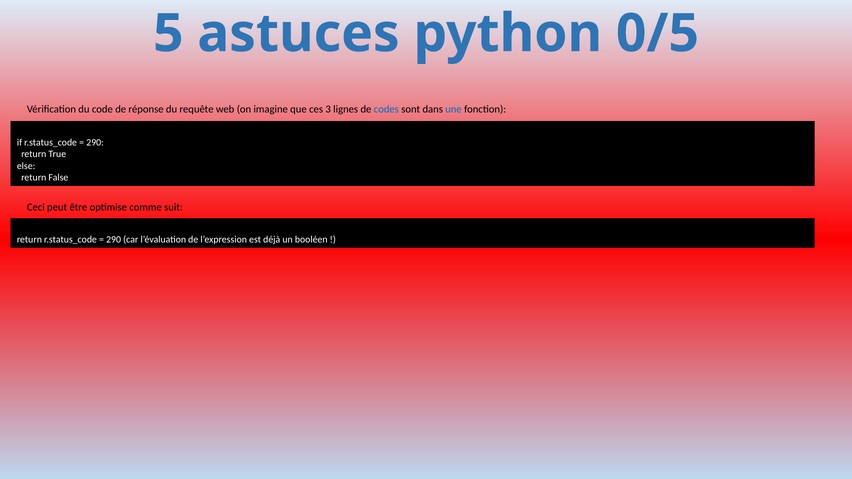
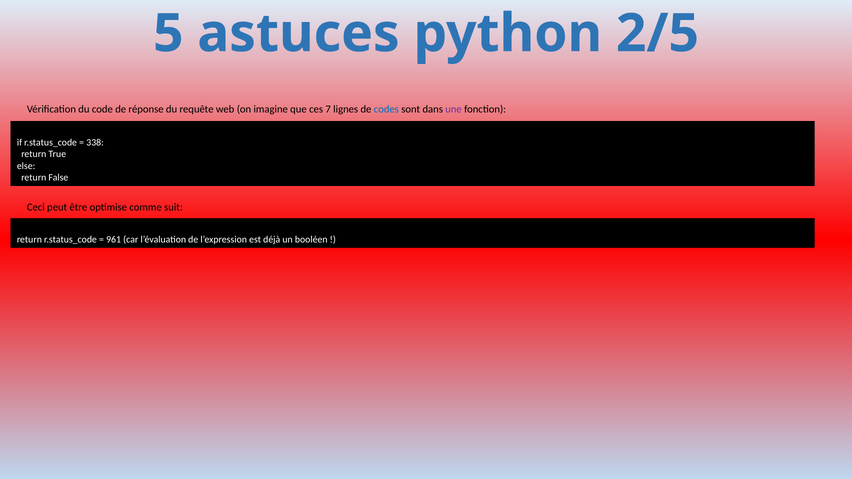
0/5: 0/5 -> 2/5
3: 3 -> 7
une colour: blue -> purple
290 at (95, 143): 290 -> 338
290 at (114, 240): 290 -> 961
